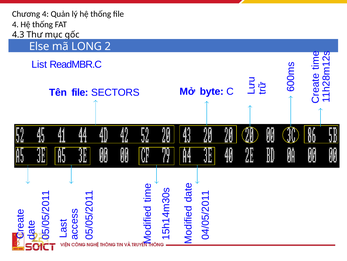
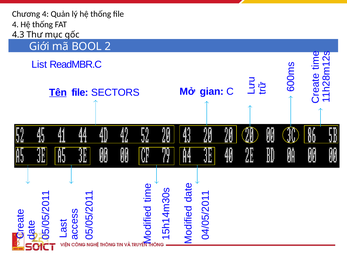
Else: Else -> Giới
LONG: LONG -> BOOL
byte: byte -> gian
Tên underline: none -> present
